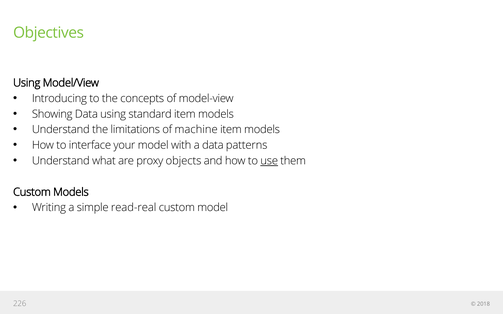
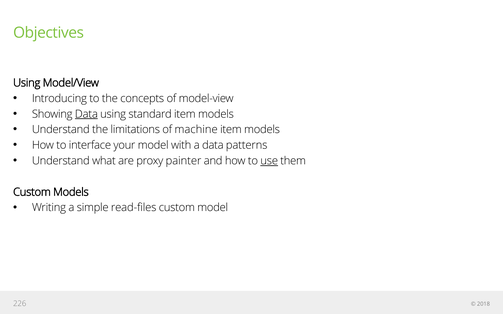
Data at (86, 114) underline: none -> present
objects: objects -> painter
read-real: read-real -> read-files
